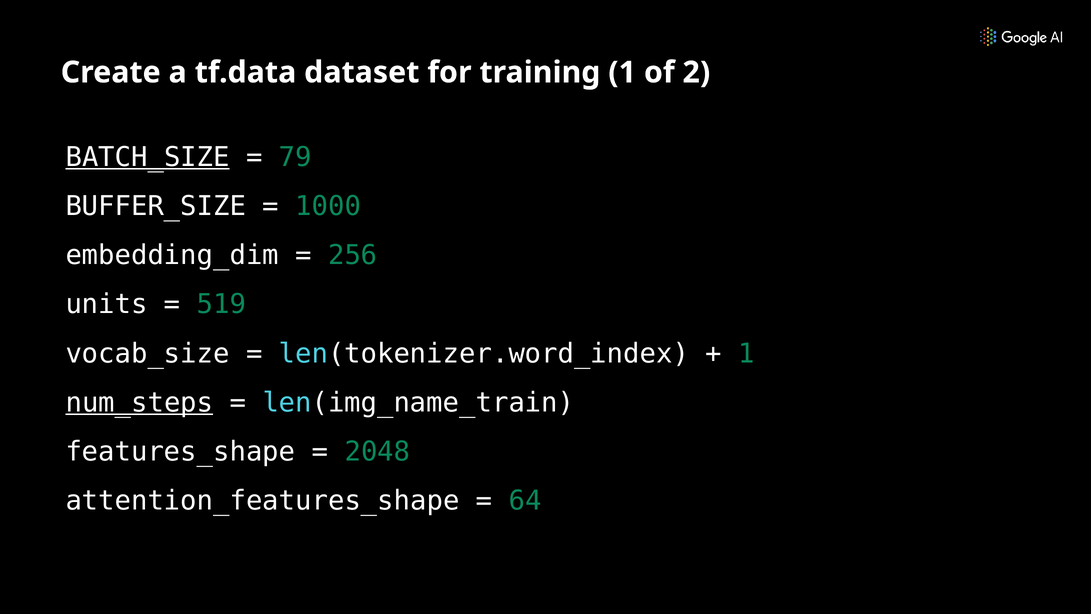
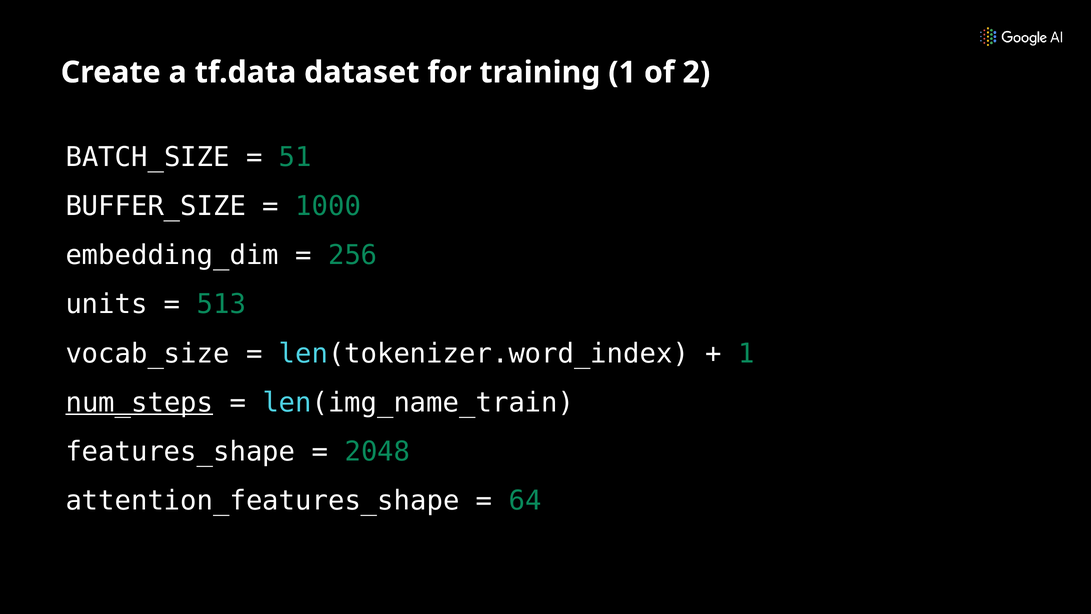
BATCH_SIZE underline: present -> none
79: 79 -> 51
519: 519 -> 513
